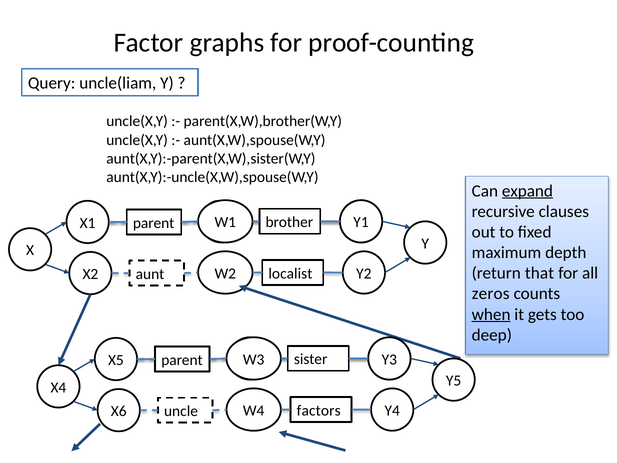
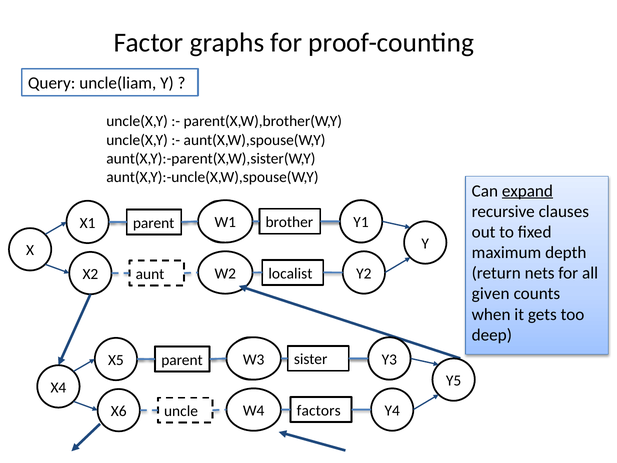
that: that -> nets
zeros: zeros -> given
when underline: present -> none
